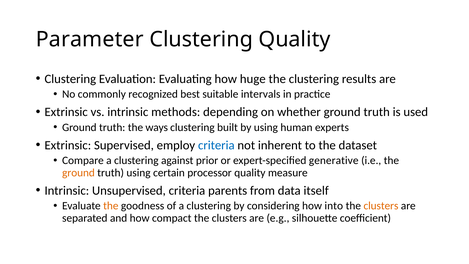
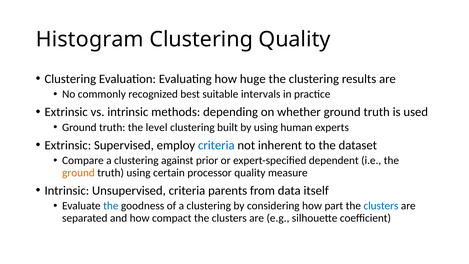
Parameter: Parameter -> Histogram
ways: ways -> level
generative: generative -> dependent
the at (111, 206) colour: orange -> blue
into: into -> part
clusters at (381, 206) colour: orange -> blue
